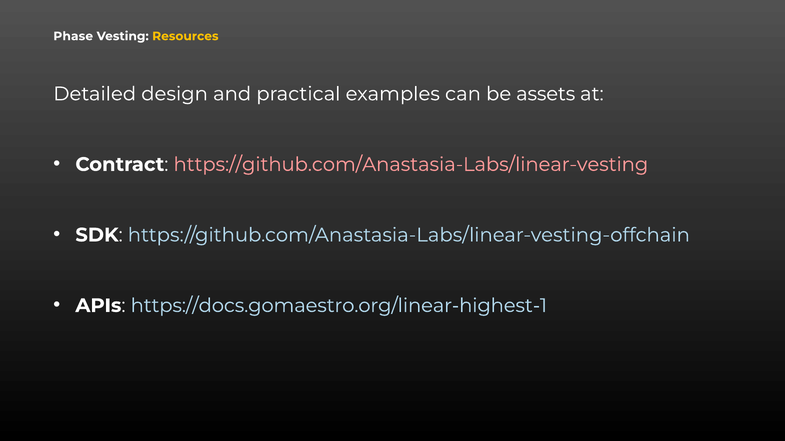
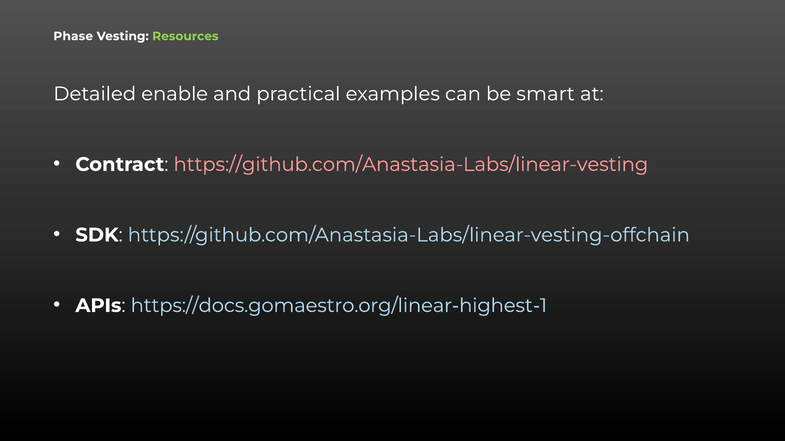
Resources colour: yellow -> light green
design: design -> enable
assets: assets -> smart
